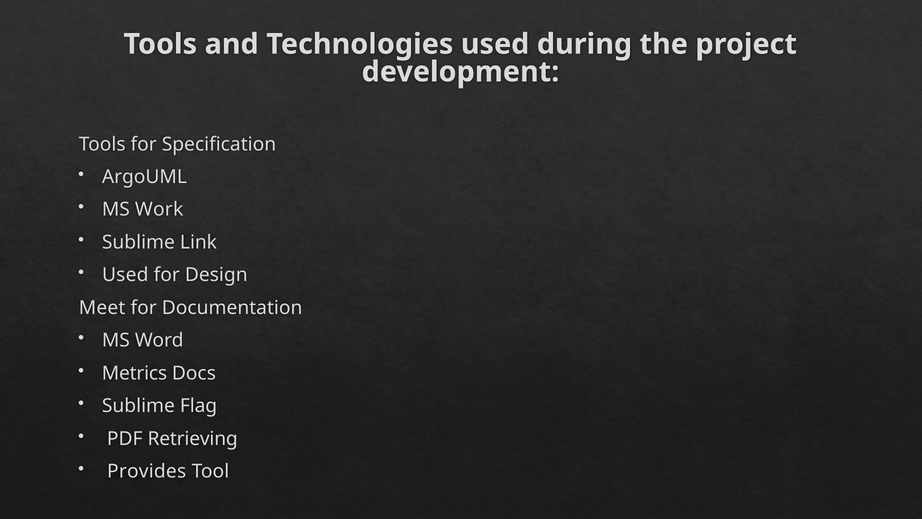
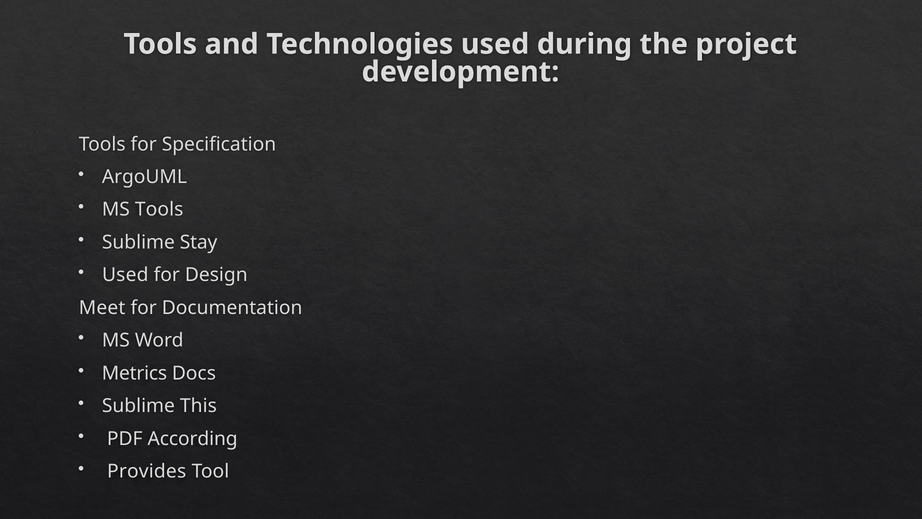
MS Work: Work -> Tools
Link: Link -> Stay
Flag: Flag -> This
Retrieving: Retrieving -> According
